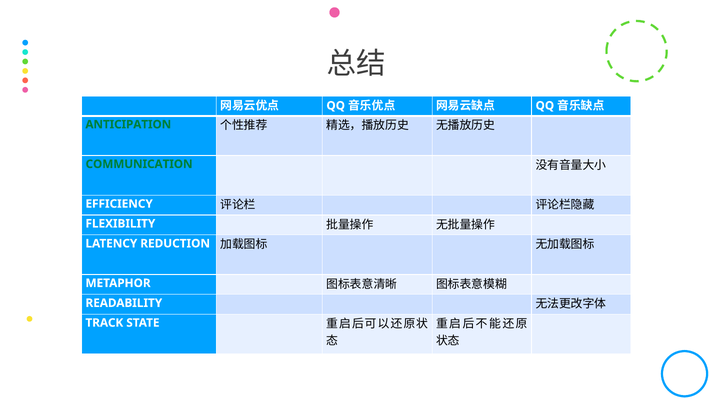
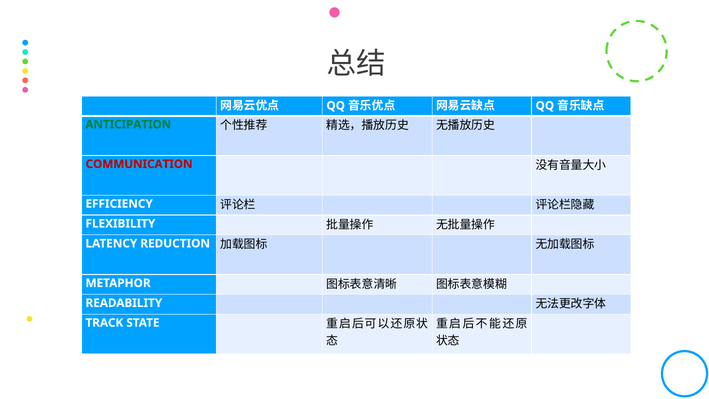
COMMUNICATION colour: green -> red
